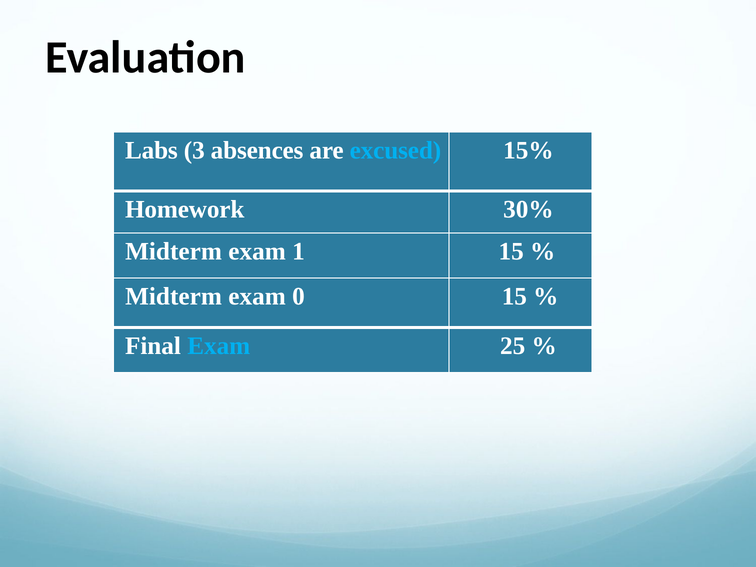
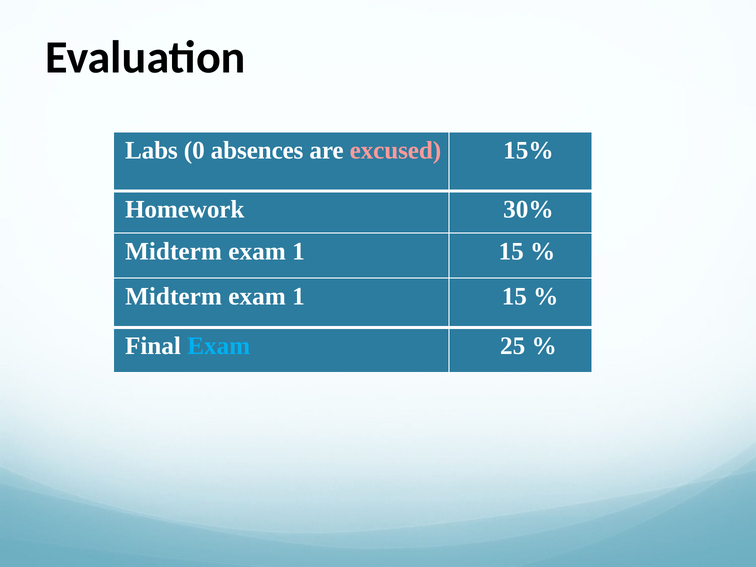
3: 3 -> 0
excused colour: light blue -> pink
0 at (298, 296): 0 -> 1
